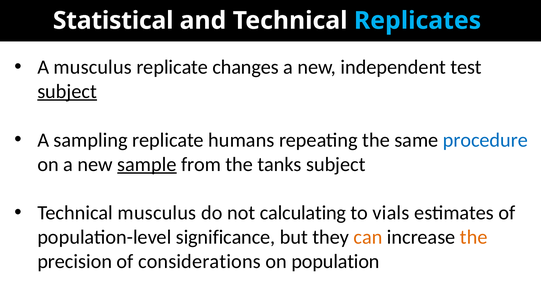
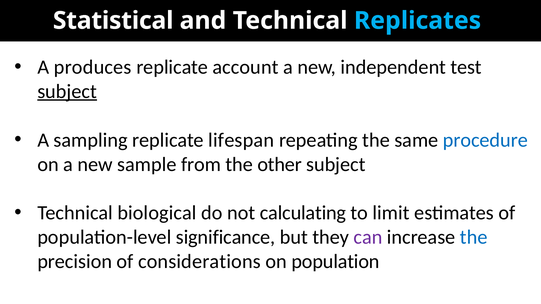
A musculus: musculus -> produces
changes: changes -> account
humans: humans -> lifespan
sample underline: present -> none
tanks: tanks -> other
Technical musculus: musculus -> biological
vials: vials -> limit
can colour: orange -> purple
the at (474, 238) colour: orange -> blue
